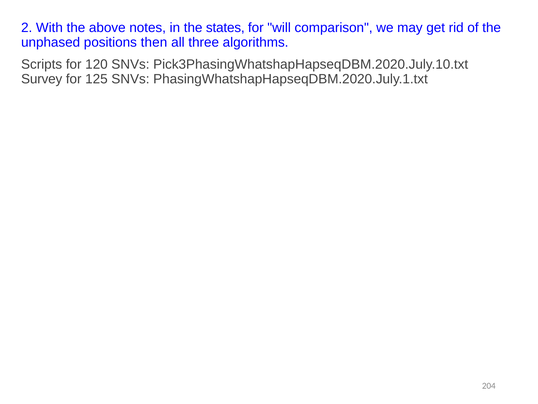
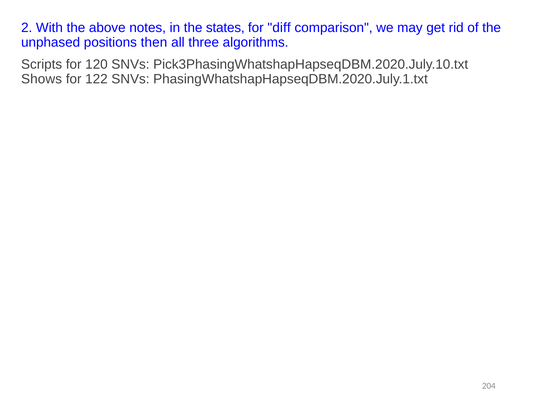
will: will -> diff
Survey: Survey -> Shows
125: 125 -> 122
